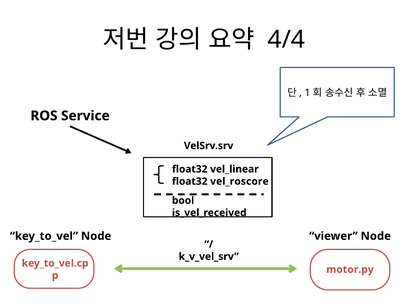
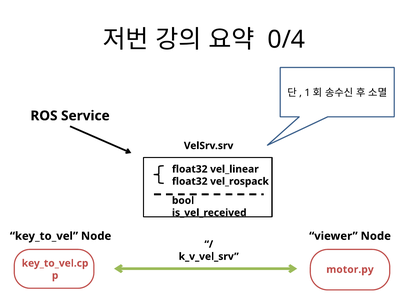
4/4: 4/4 -> 0/4
vel_roscore: vel_roscore -> vel_rospack
